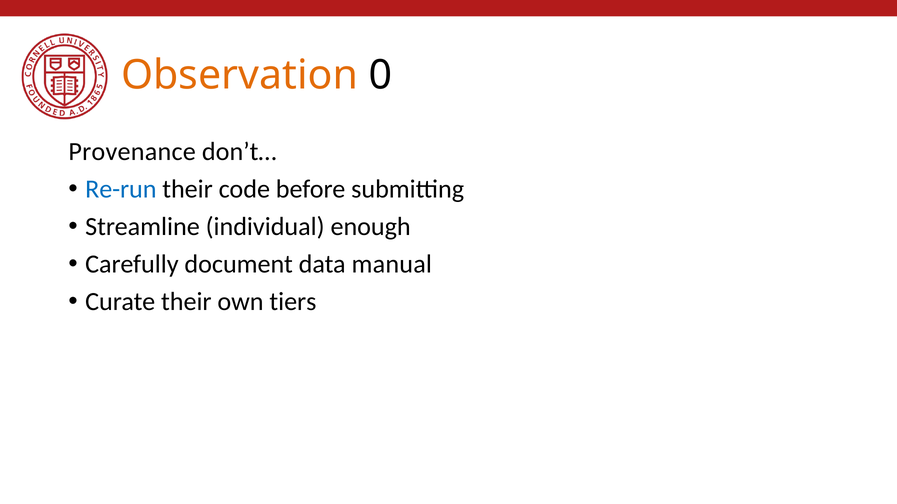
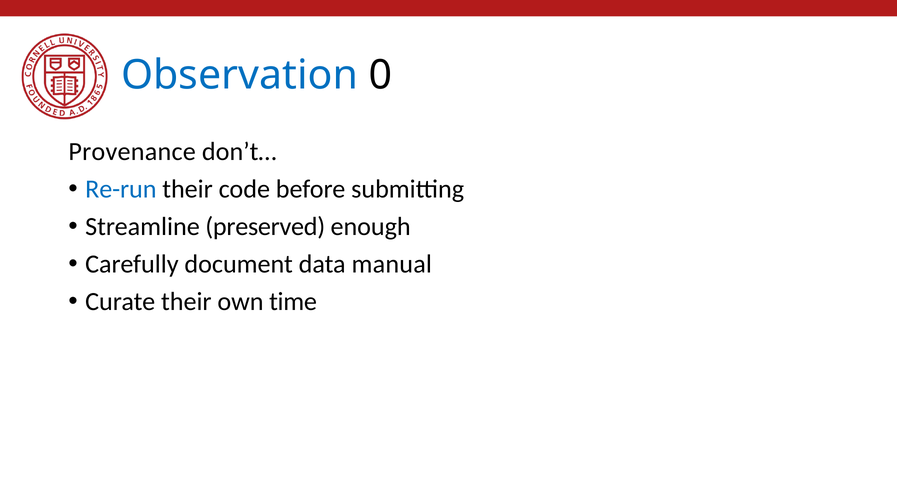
Observation colour: orange -> blue
individual: individual -> preserved
tiers: tiers -> time
